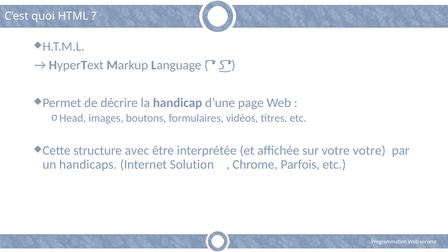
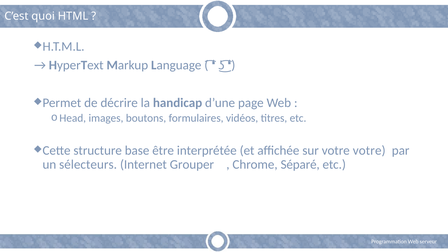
avec: avec -> base
handicaps: handicaps -> sélecteurs
Solution: Solution -> Grouper
Parfois: Parfois -> Séparé
